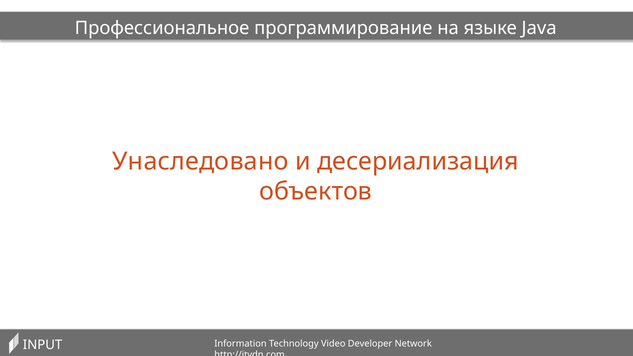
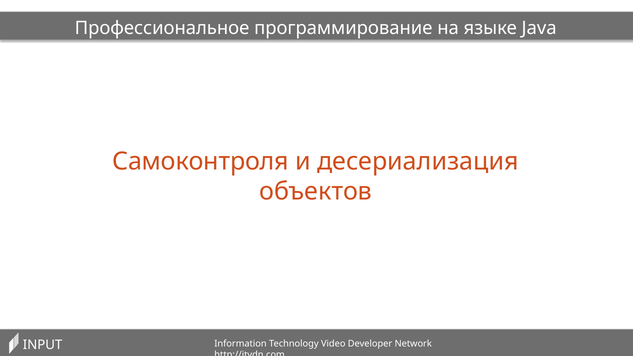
Унаследовано: Унаследовано -> Самоконтроля
